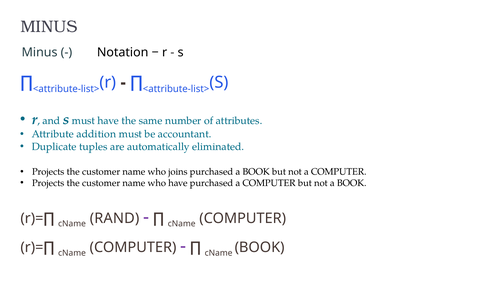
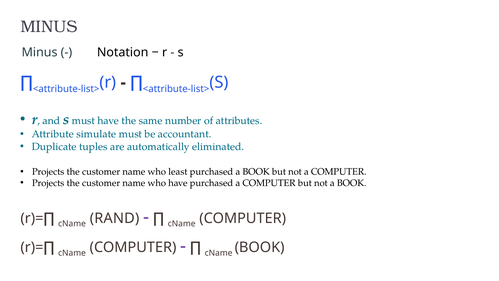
addition: addition -> simulate
joins: joins -> least
